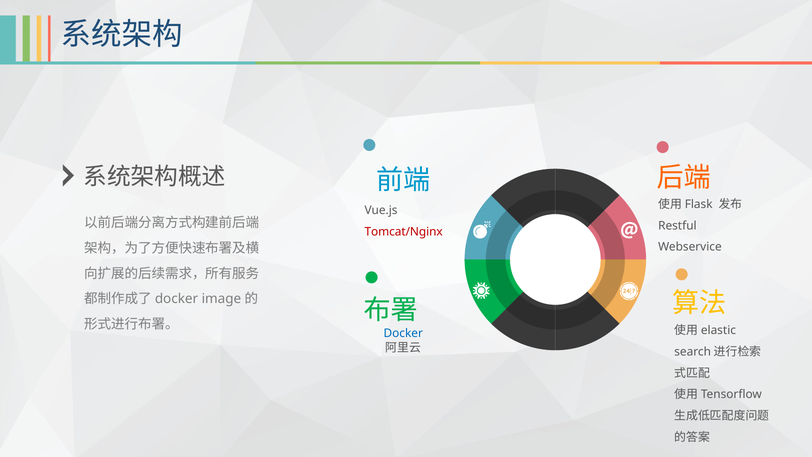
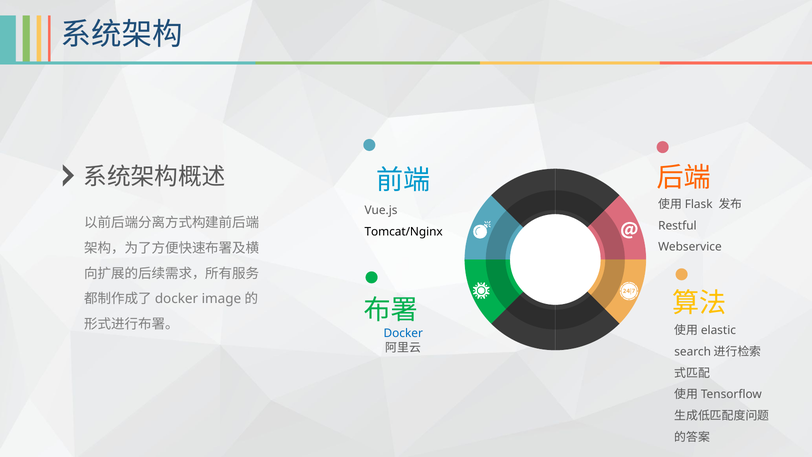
Tomcat/Nginx colour: red -> black
